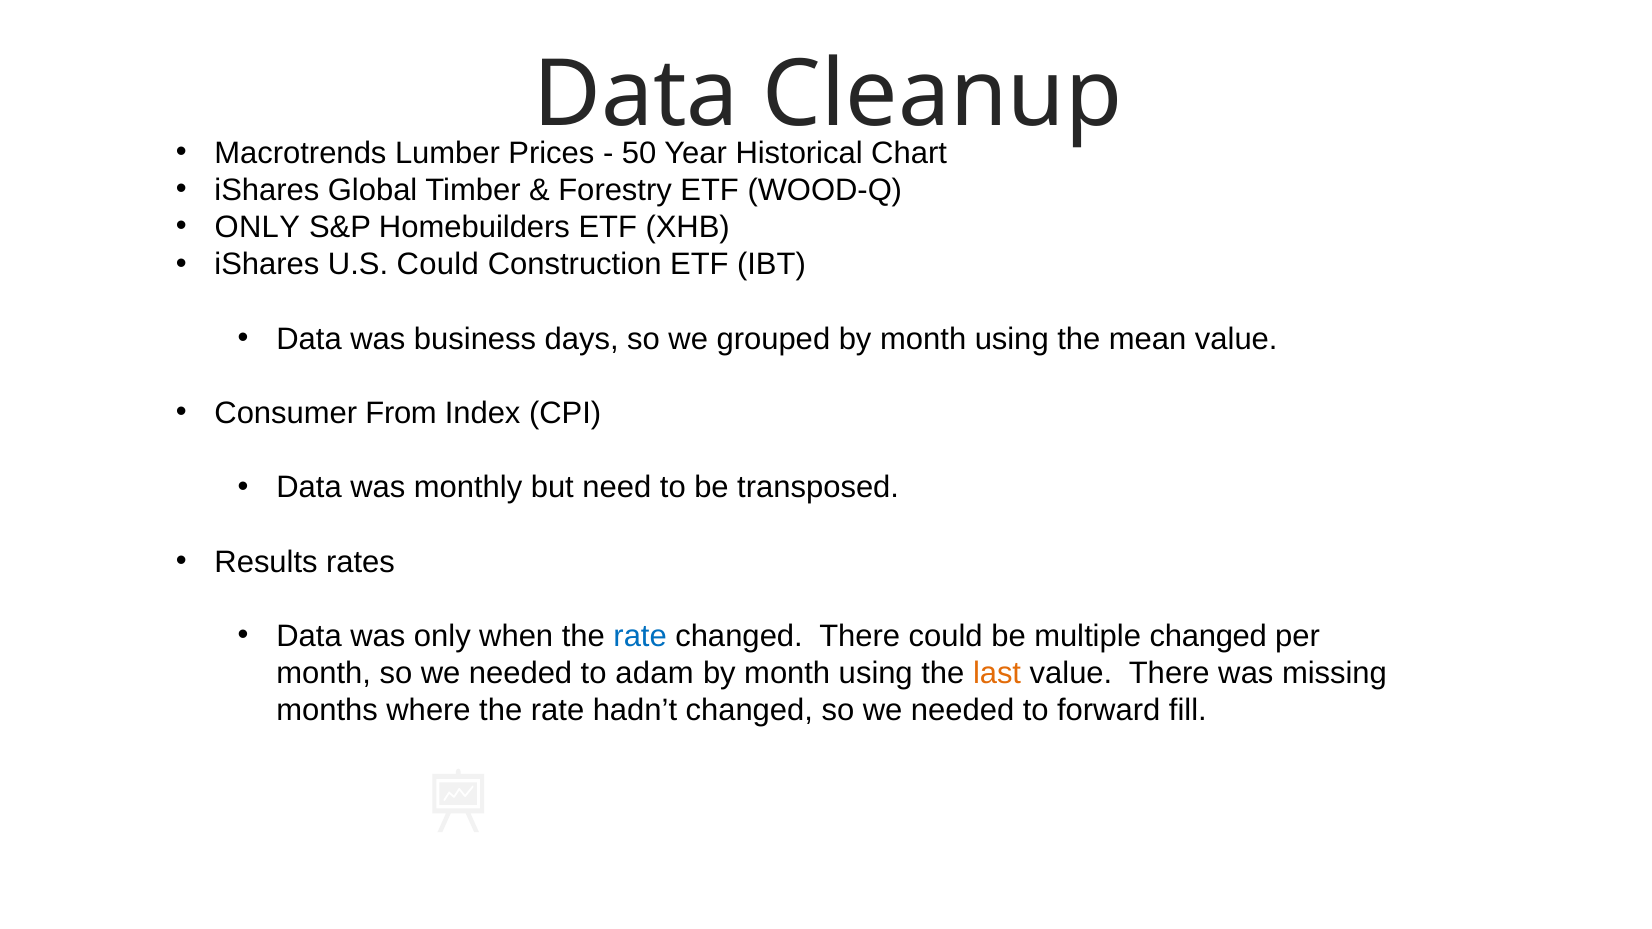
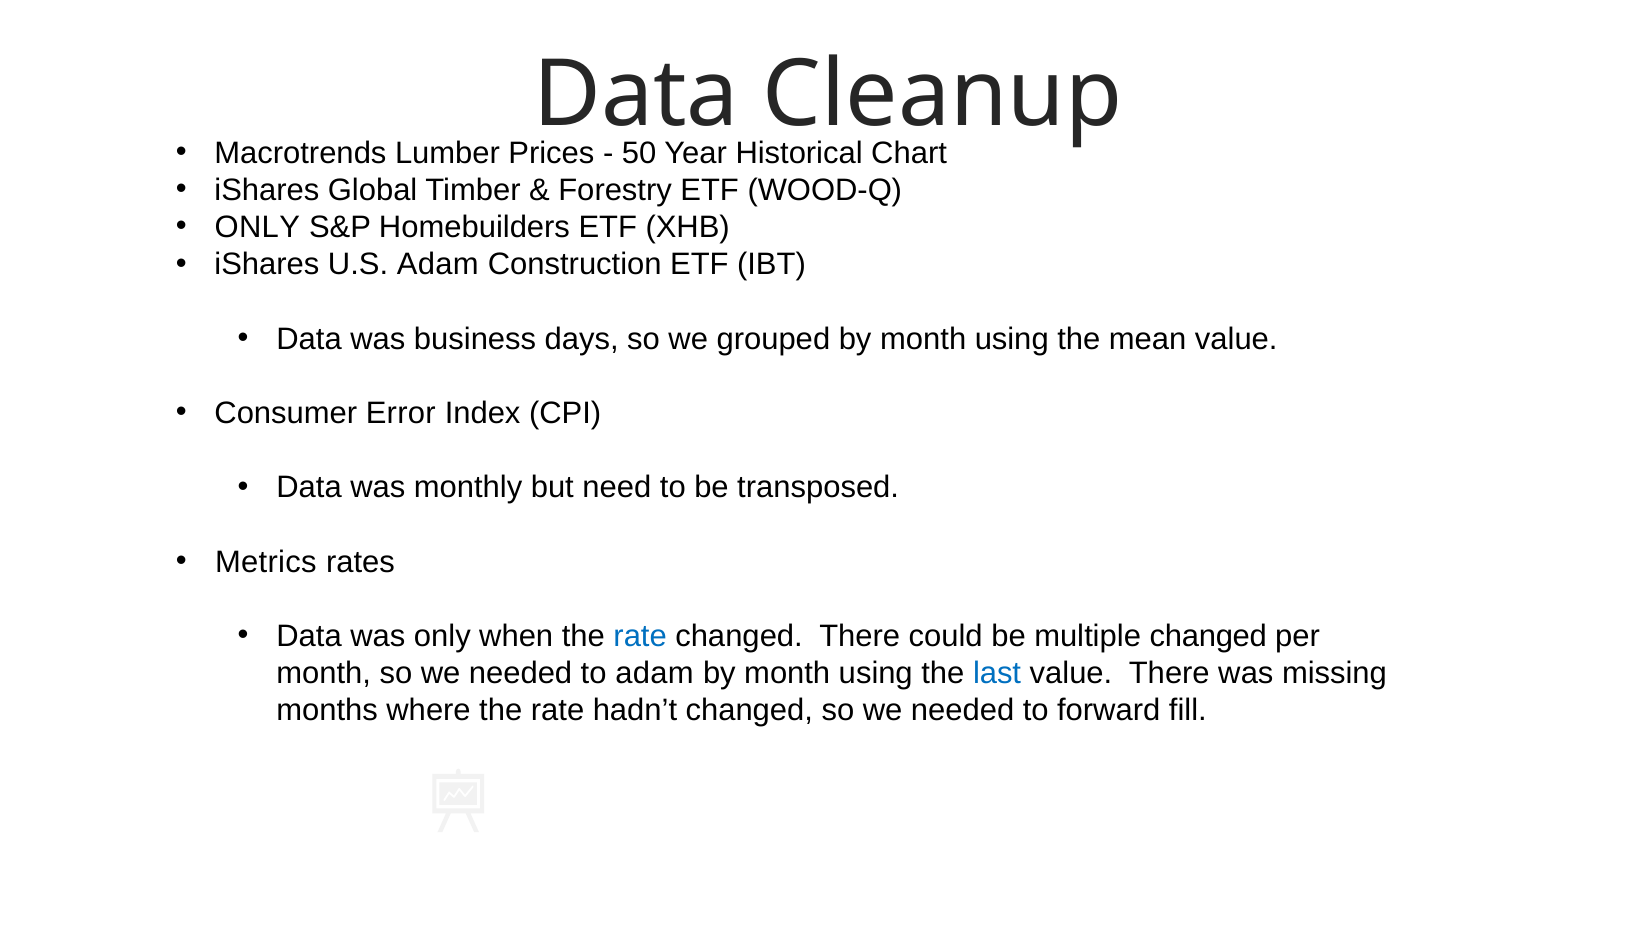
U.S Could: Could -> Adam
From: From -> Error
Results: Results -> Metrics
last colour: orange -> blue
